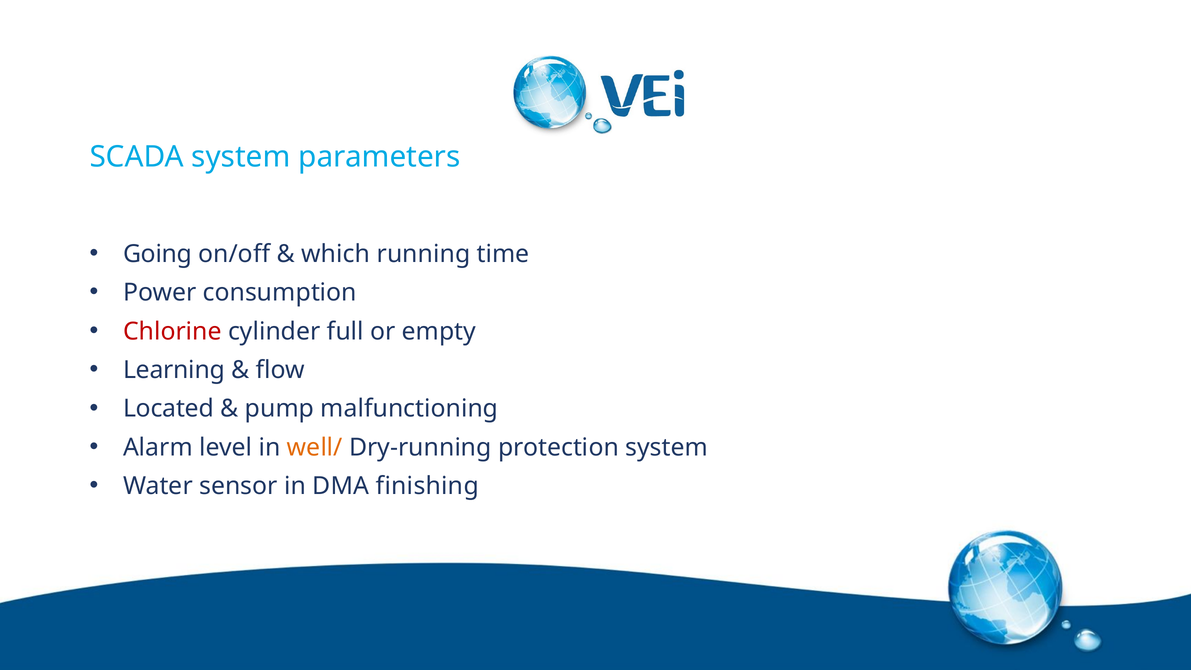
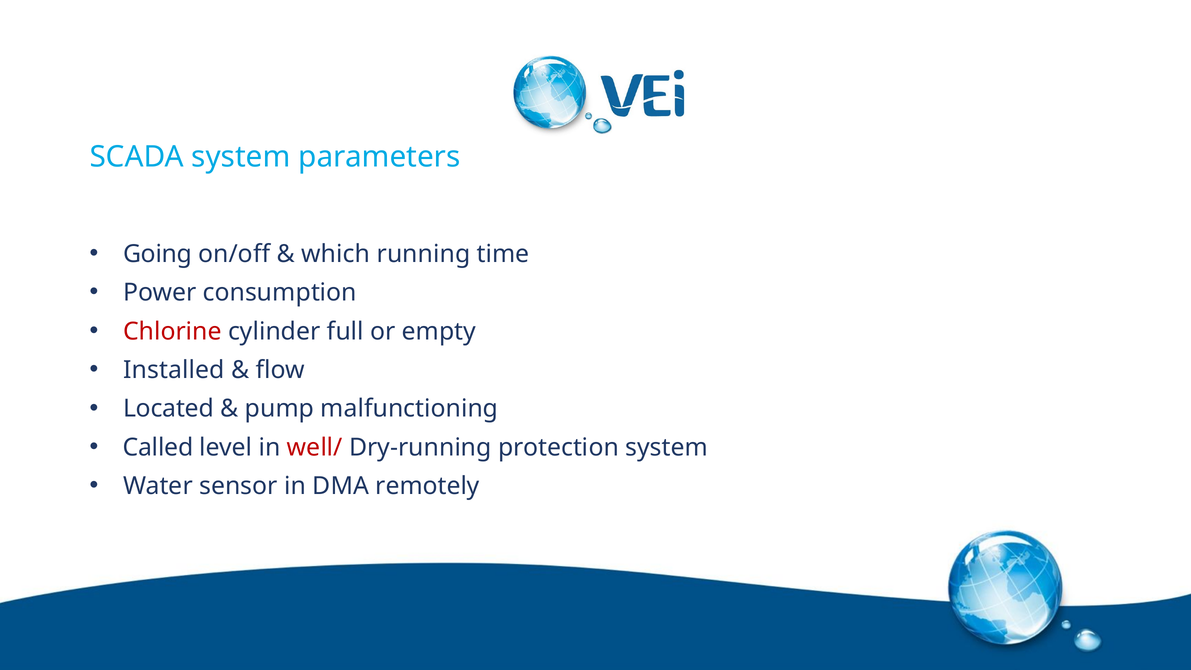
Learning: Learning -> Installed
Alarm: Alarm -> Called
well/ colour: orange -> red
finishing: finishing -> remotely
